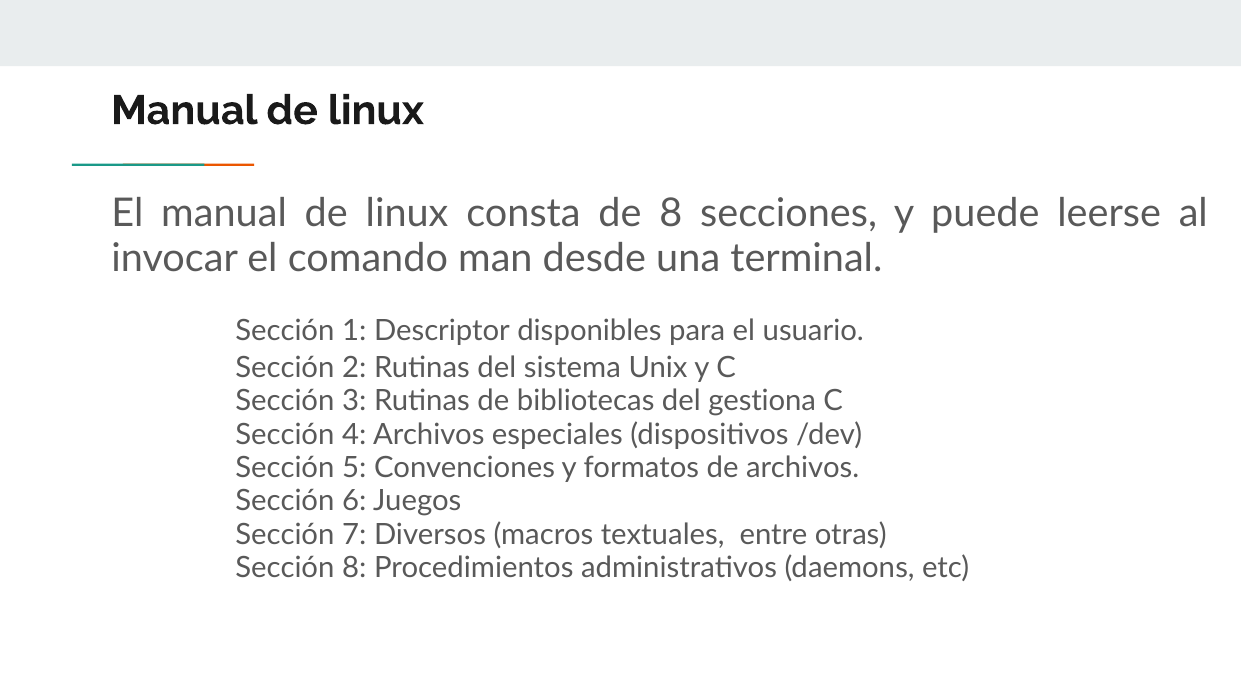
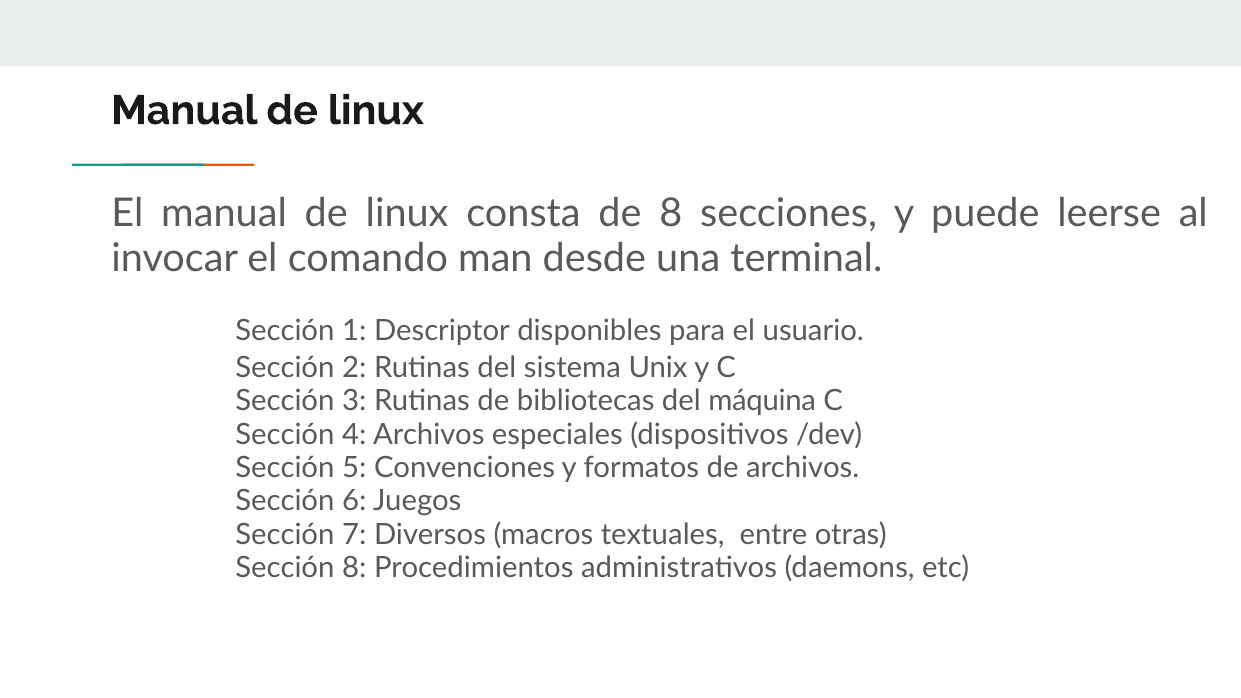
gestiona: gestiona -> máquina
